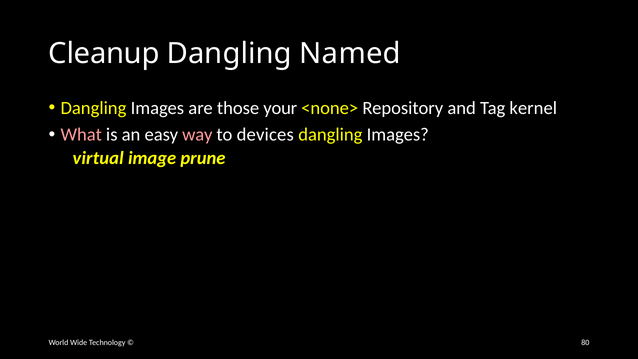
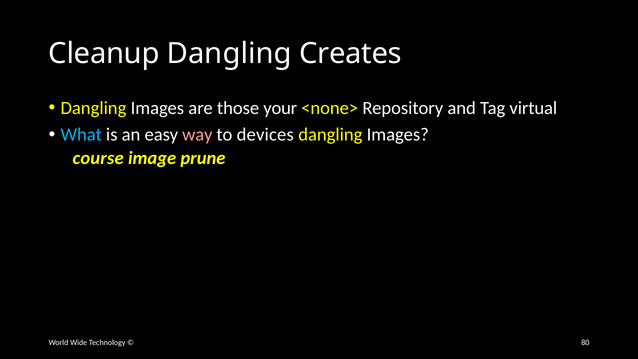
Named: Named -> Creates
kernel: kernel -> virtual
What colour: pink -> light blue
virtual: virtual -> course
